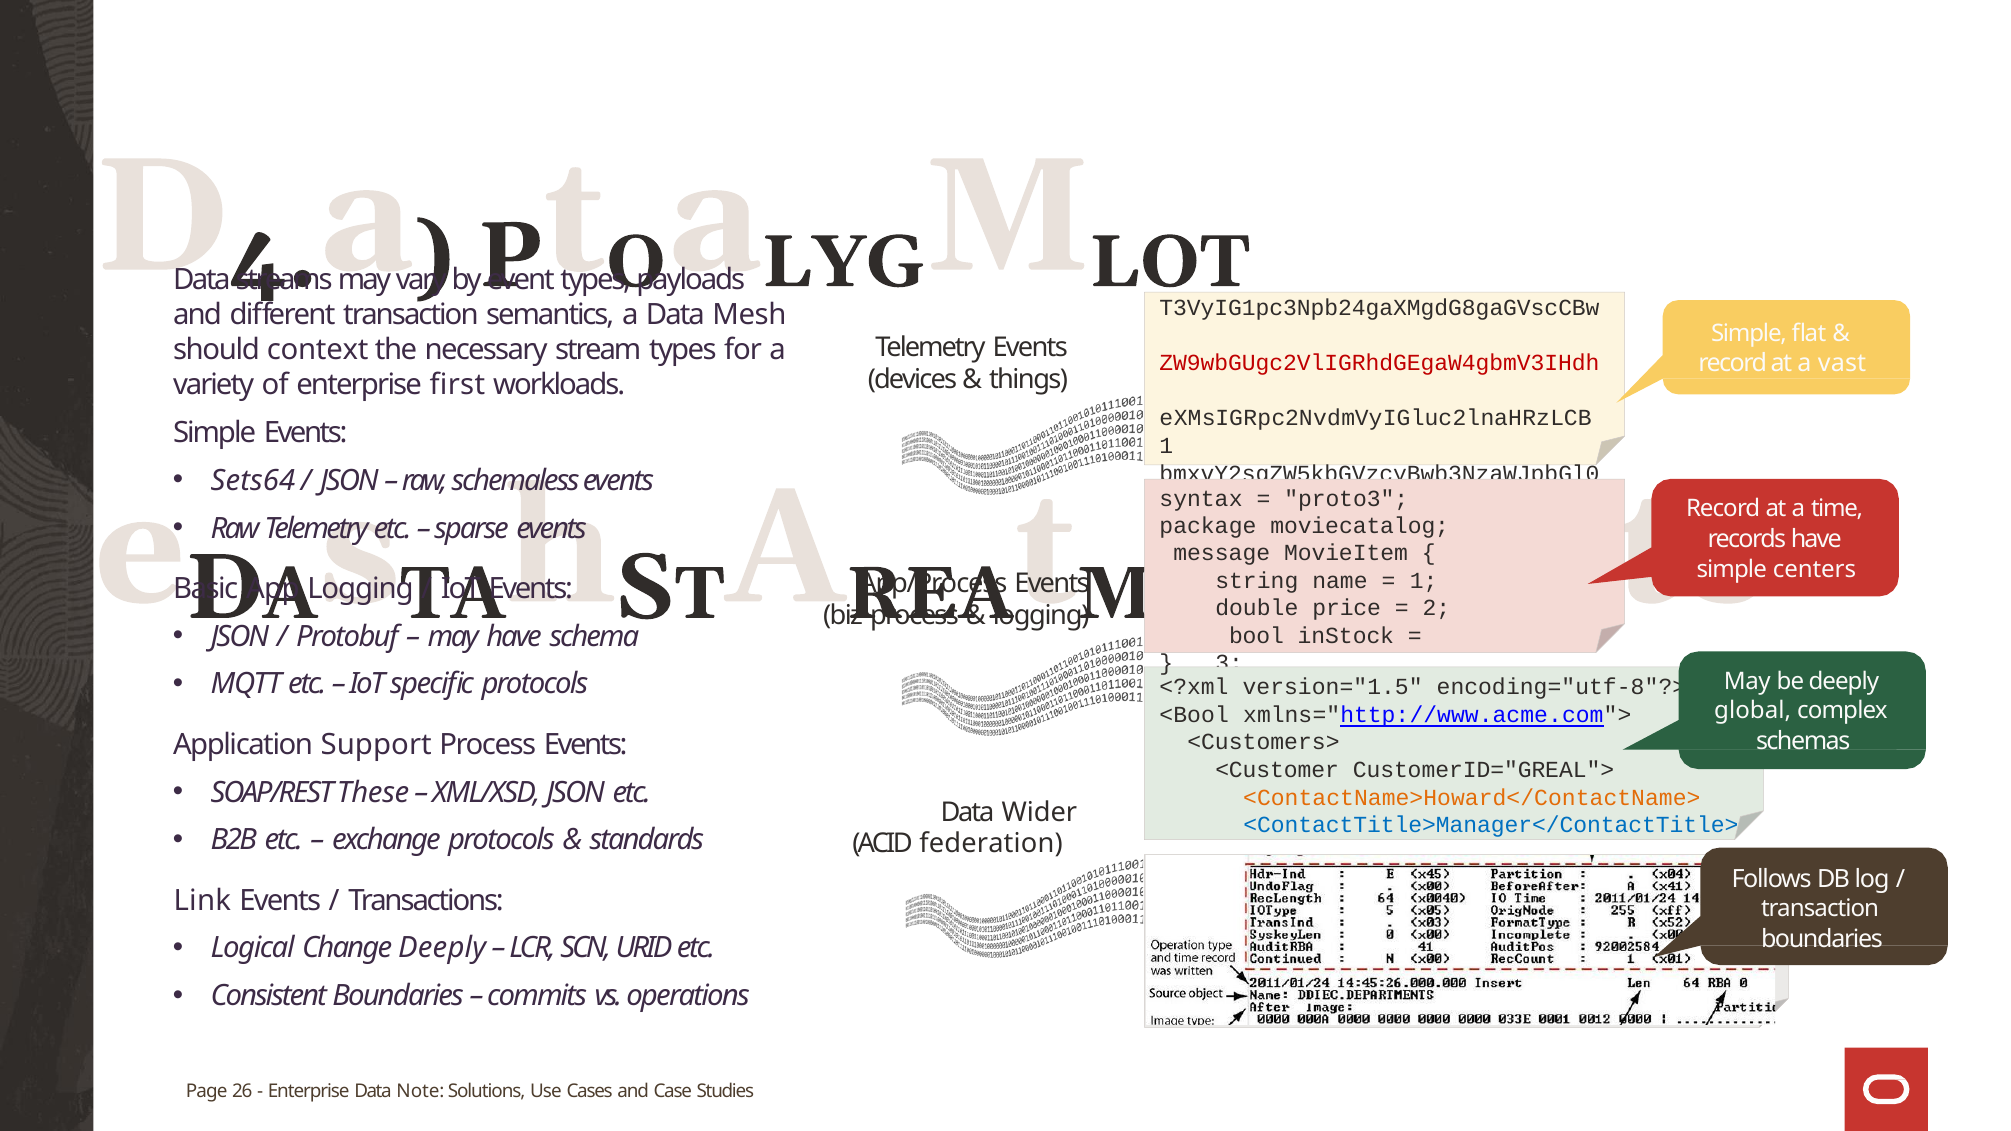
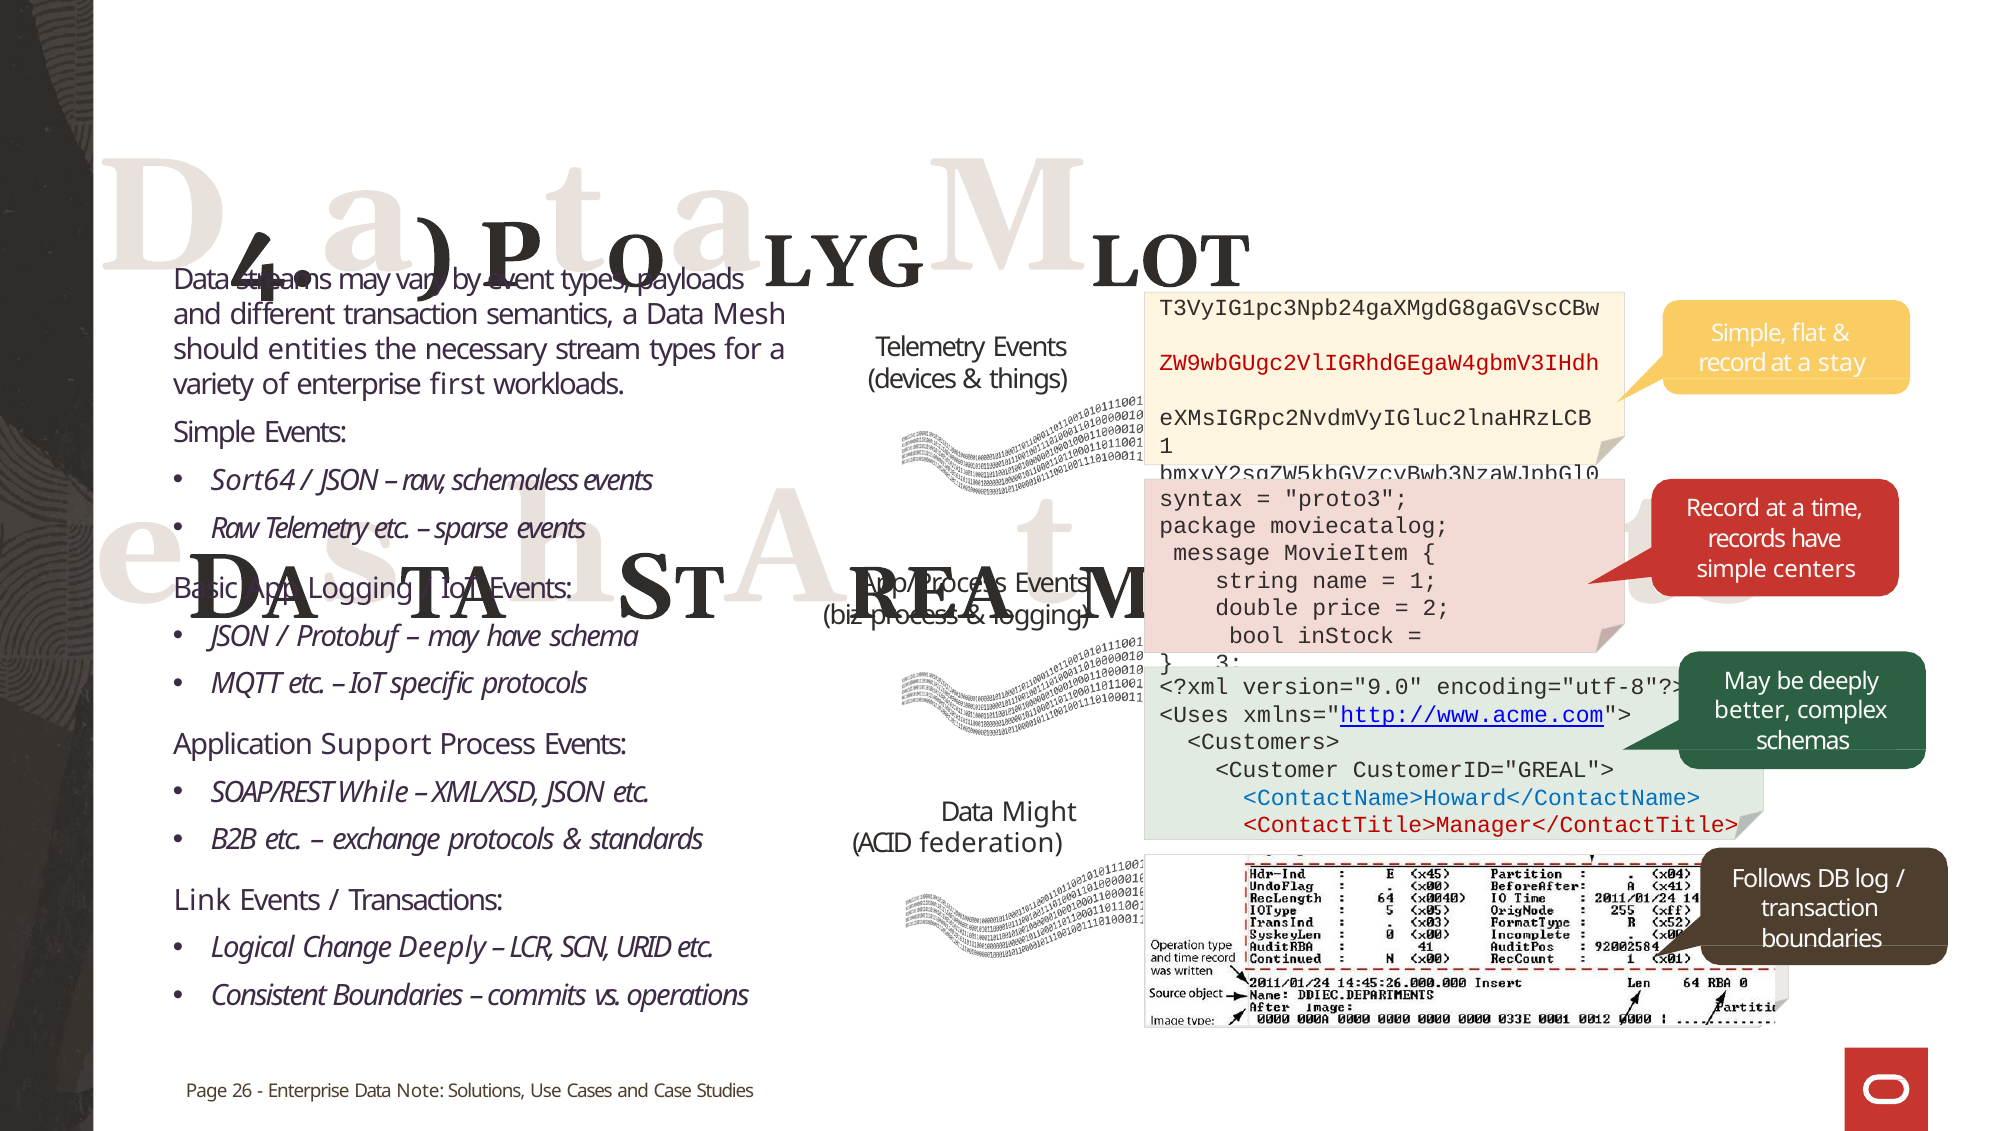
context: context -> entities
vast: vast -> stay
Sets64: Sets64 -> Sort64
version="1.5: version="1.5 -> version="9.0
global: global -> better
<Bool: <Bool -> <Uses
These: These -> While
<ContactName>Howard</ContactName> colour: orange -> blue
Wider: Wider -> Might
<ContactTitle>Manager</ContactTitle> colour: blue -> red
